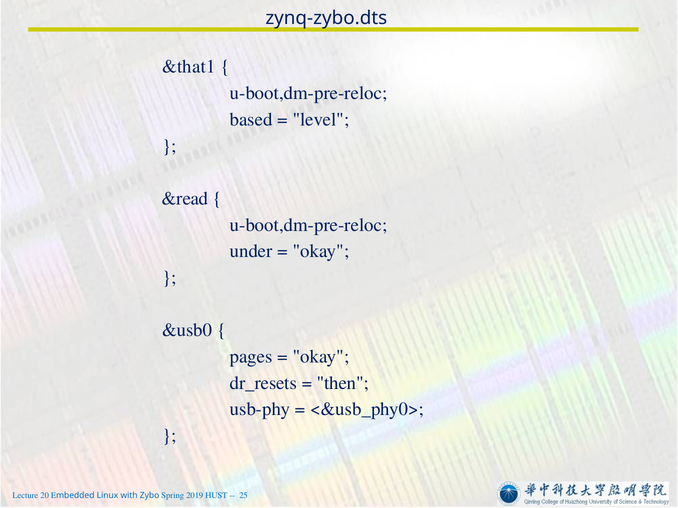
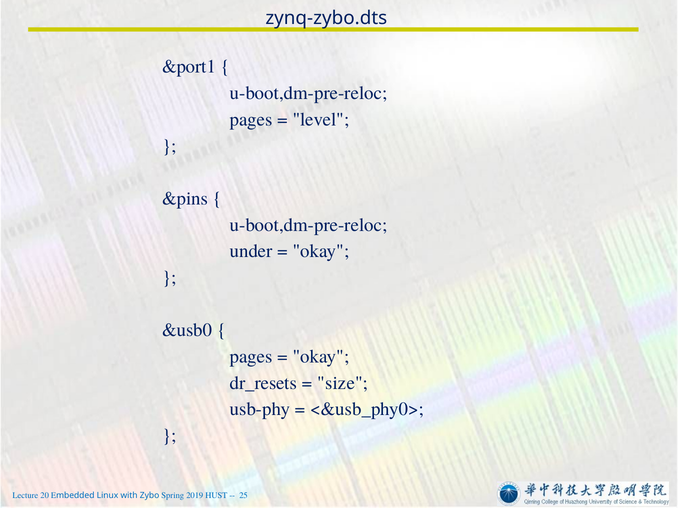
&that1: &that1 -> &port1
based at (251, 120): based -> pages
&read: &read -> &pins
then: then -> size
